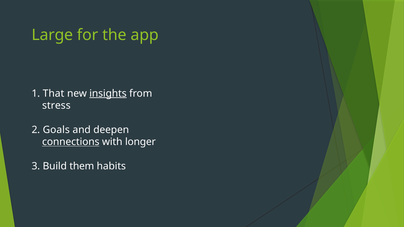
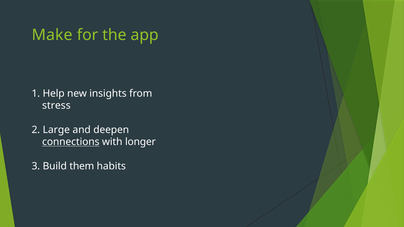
Large: Large -> Make
That: That -> Help
insights underline: present -> none
Goals: Goals -> Large
